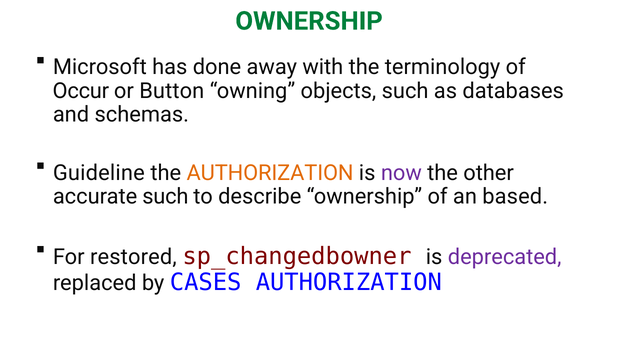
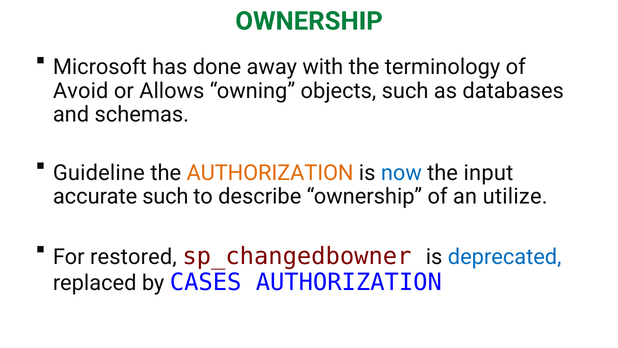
Occur: Occur -> Avoid
Button: Button -> Allows
now colour: purple -> blue
other: other -> input
based: based -> utilize
deprecated colour: purple -> blue
